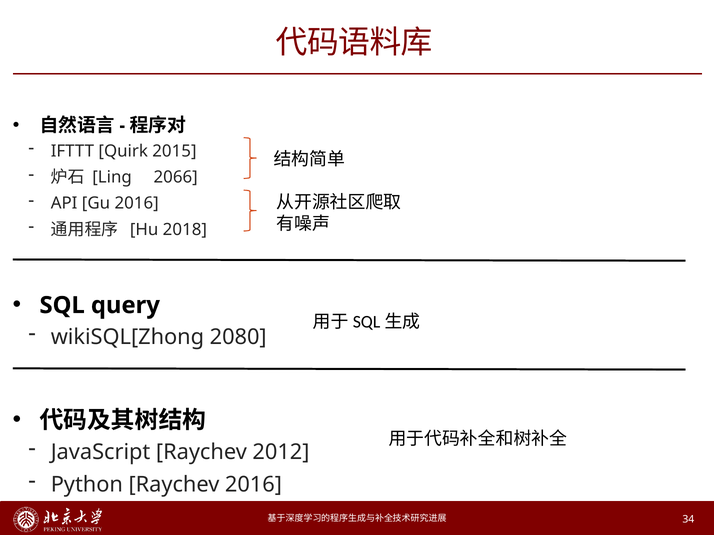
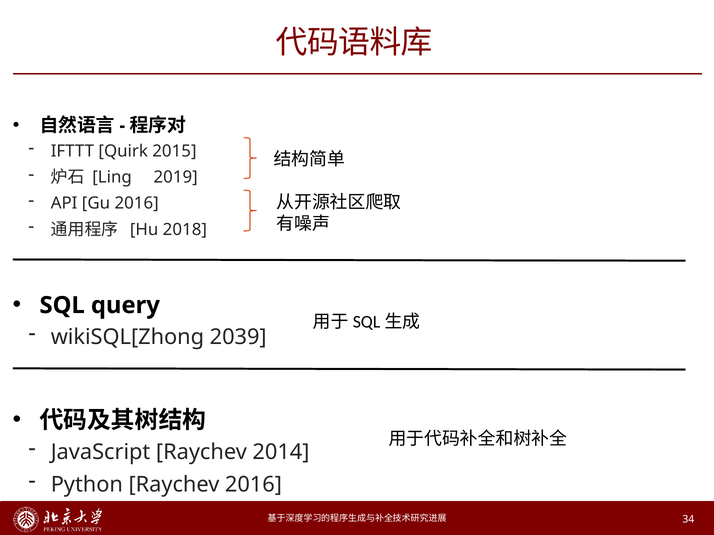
2066: 2066 -> 2019
2080: 2080 -> 2039
2012: 2012 -> 2014
